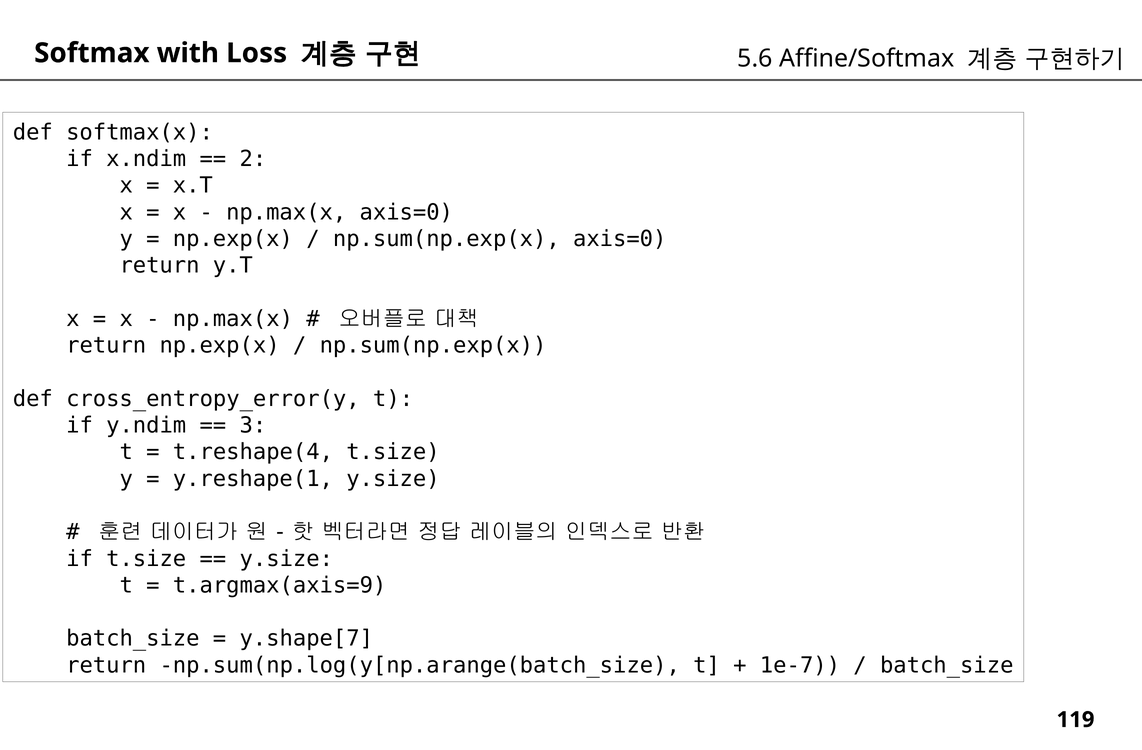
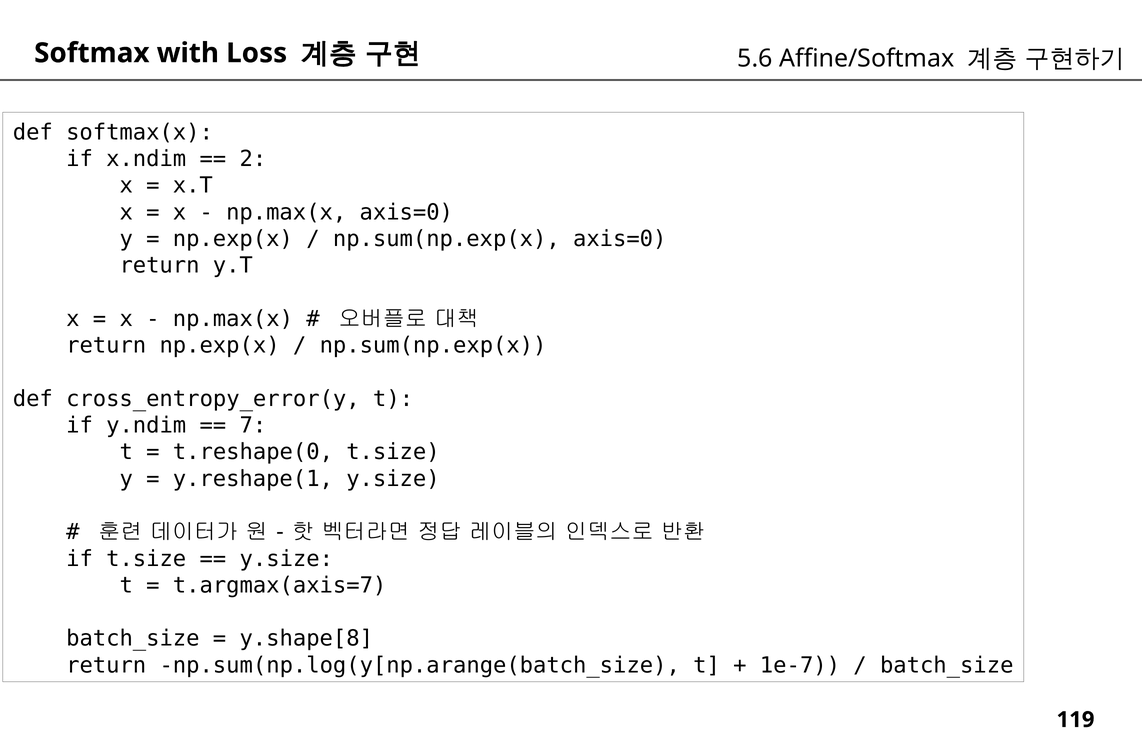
3: 3 -> 7
t.reshape(4: t.reshape(4 -> t.reshape(0
t.argmax(axis=9: t.argmax(axis=9 -> t.argmax(axis=7
y.shape[7: y.shape[7 -> y.shape[8
